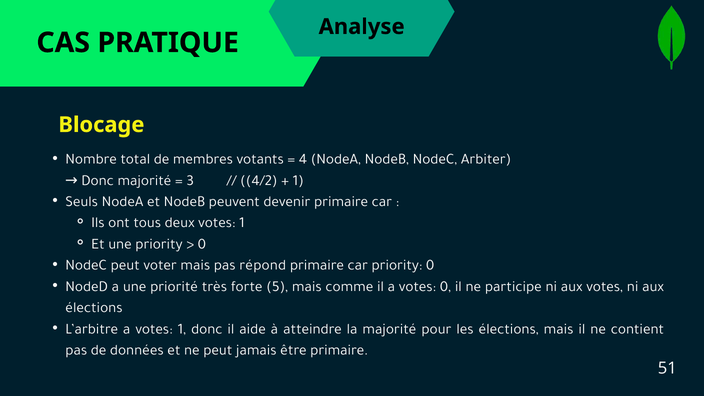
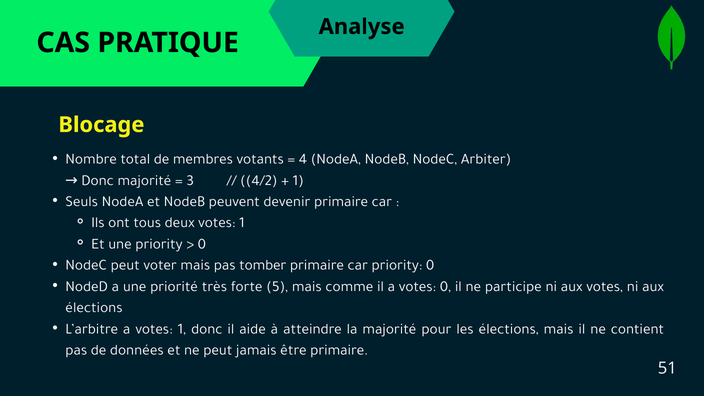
répond: répond -> tomber
